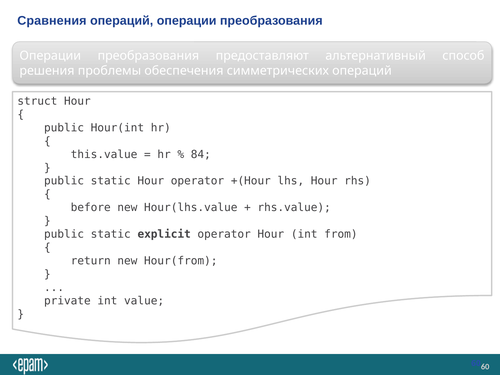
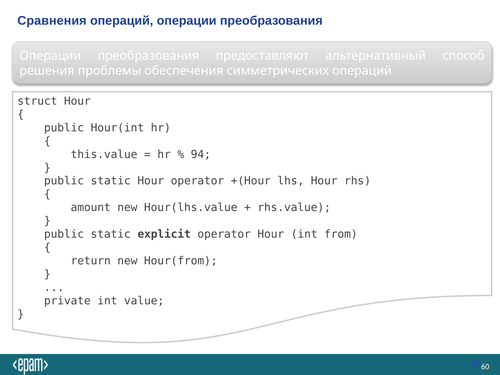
84: 84 -> 94
before: before -> amount
